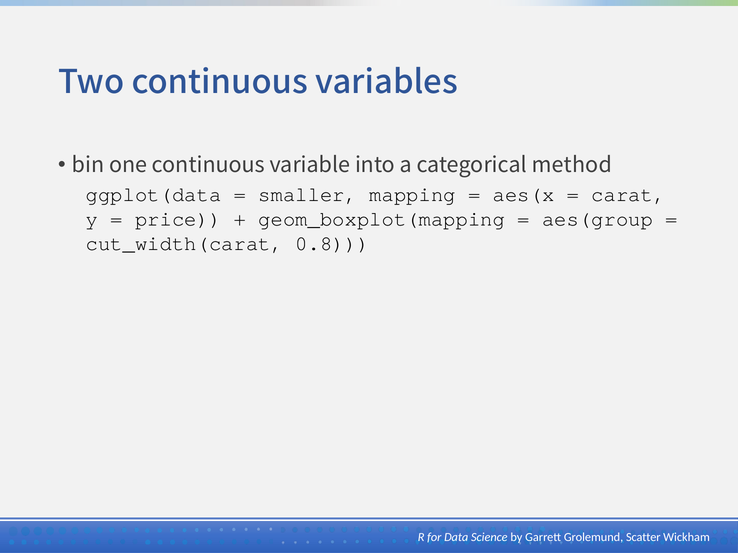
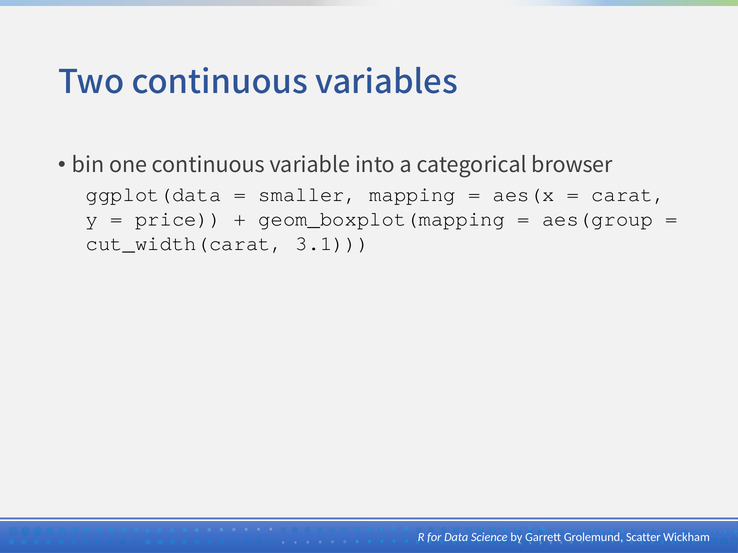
method: method -> browser
0.8: 0.8 -> 3.1
